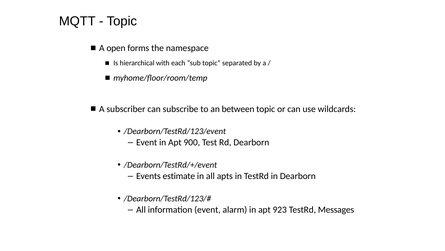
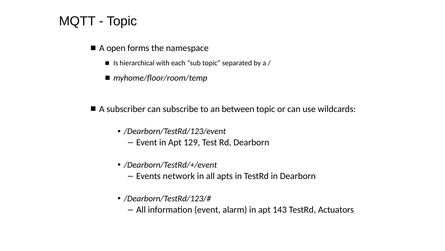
900: 900 -> 129
estimate: estimate -> network
923: 923 -> 143
Messages: Messages -> Actuators
